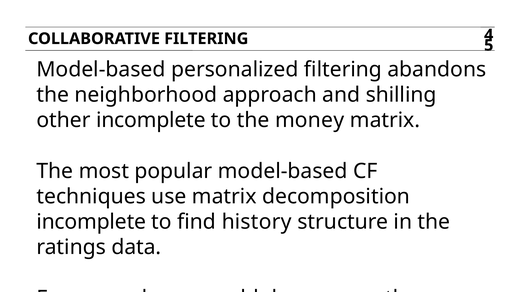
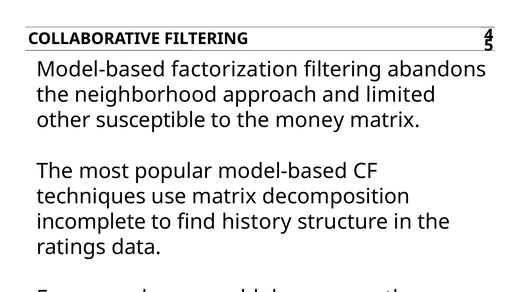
personalized: personalized -> factorization
shilling: shilling -> limited
other incomplete: incomplete -> susceptible
